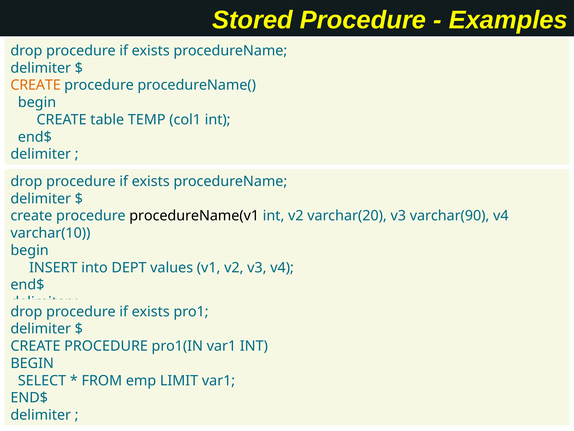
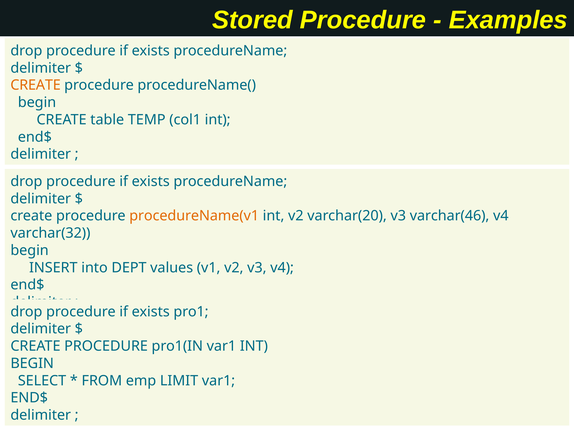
procedureName(v1 colour: black -> orange
varchar(90: varchar(90 -> varchar(46
varchar(10: varchar(10 -> varchar(32
